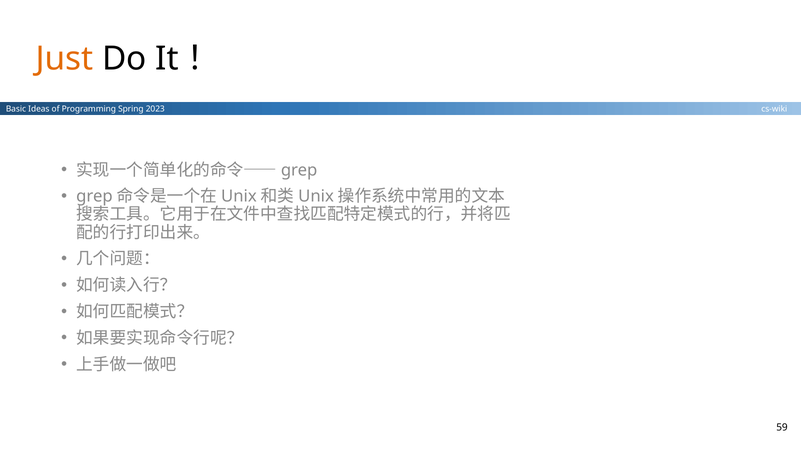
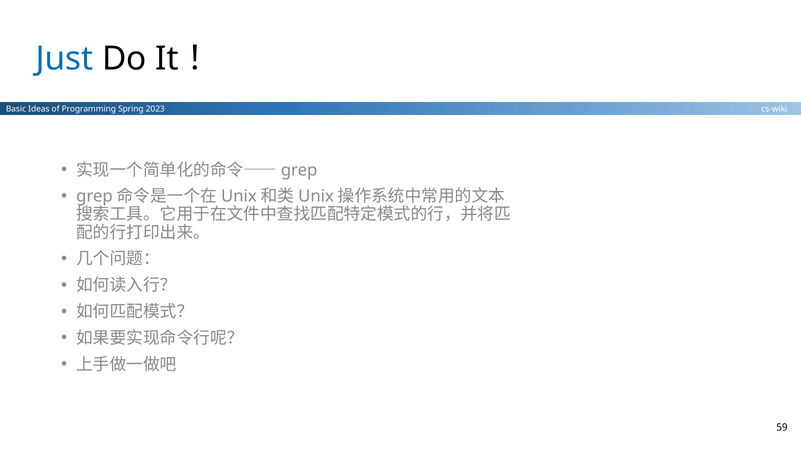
Just colour: orange -> blue
